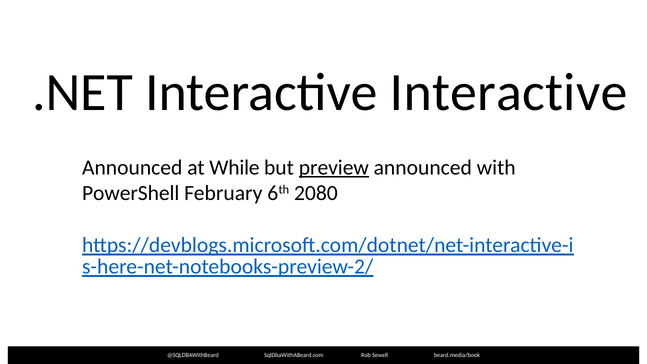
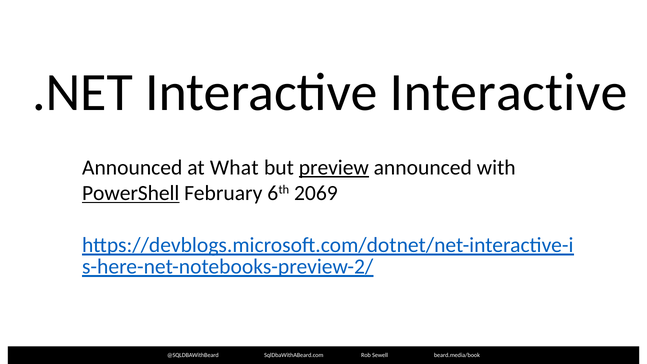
While: While -> What
PowerShell underline: none -> present
2080: 2080 -> 2069
